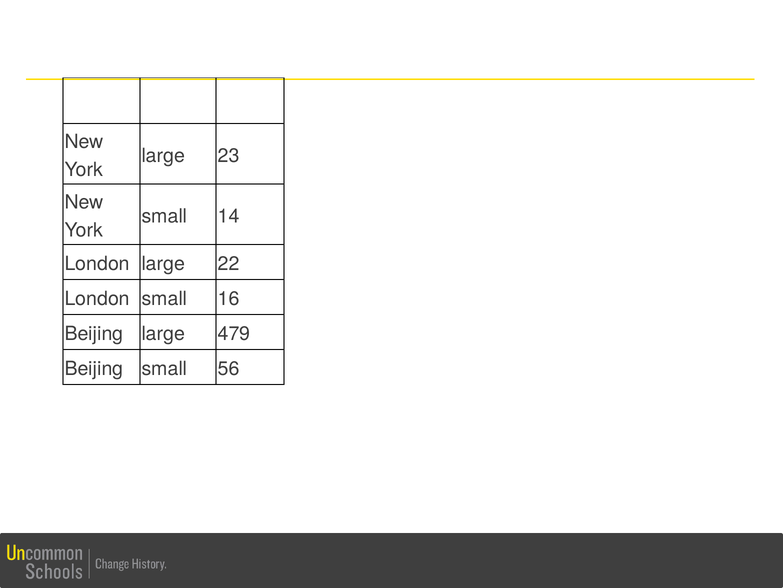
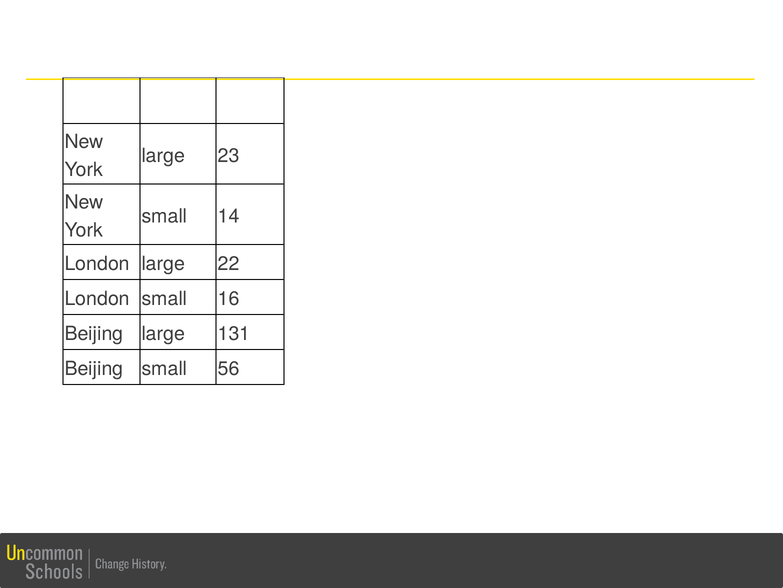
479: 479 -> 131
